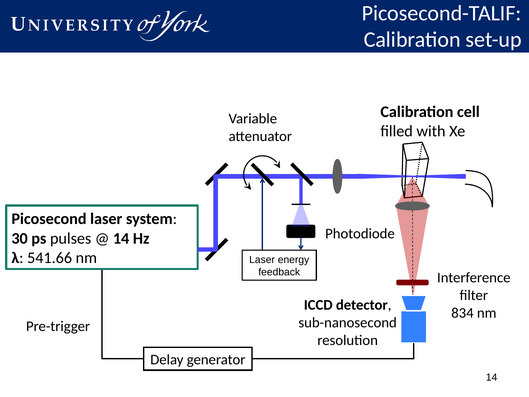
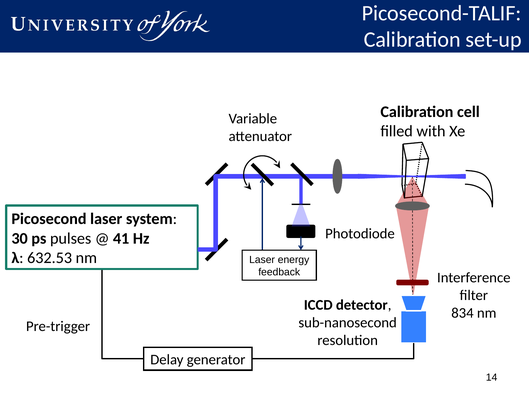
14 at (121, 238): 14 -> 41
541.66: 541.66 -> 632.53
